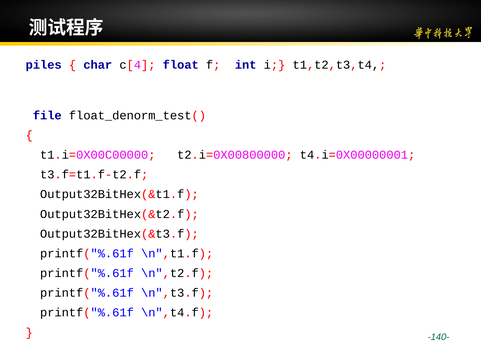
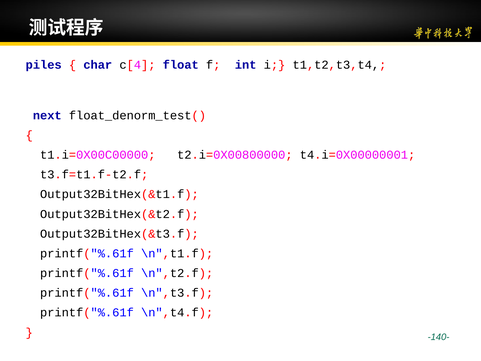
file: file -> next
